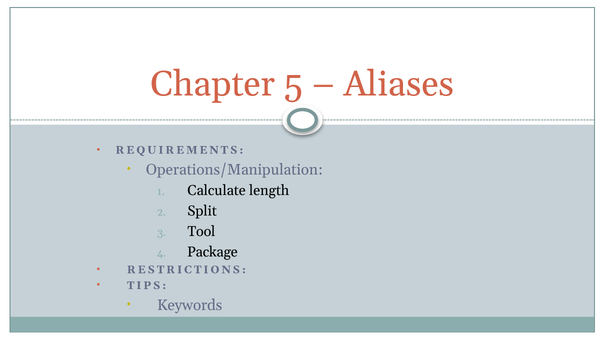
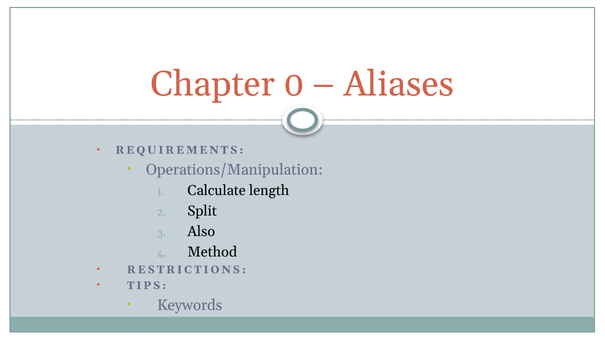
5: 5 -> 0
Tool: Tool -> Also
Package: Package -> Method
